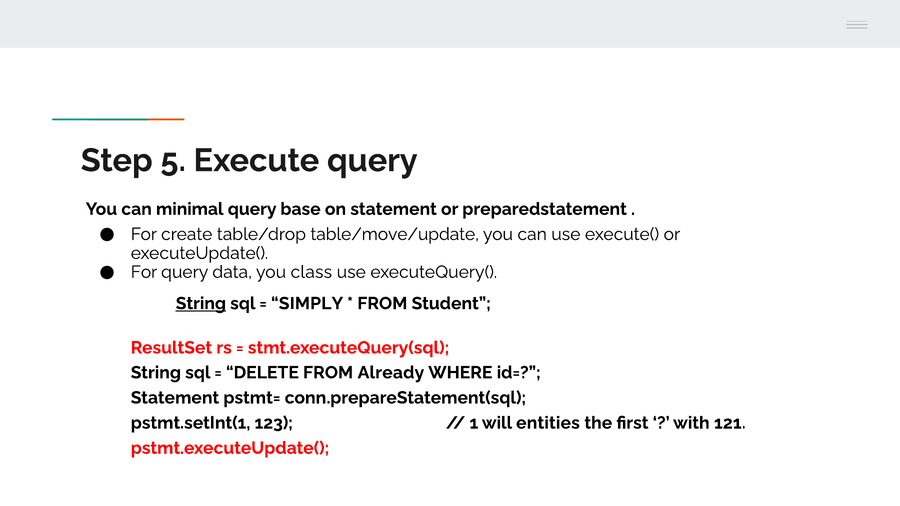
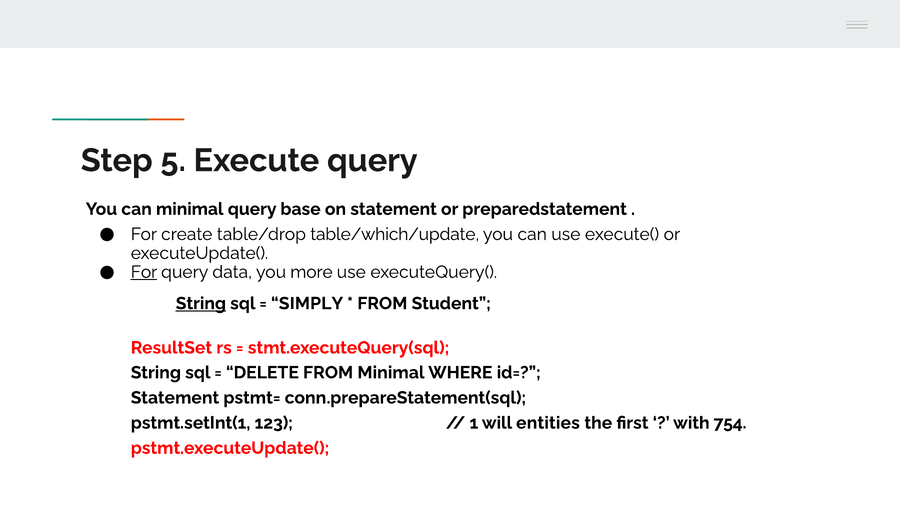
table/move/update: table/move/update -> table/which/update
For at (144, 272) underline: none -> present
class: class -> more
FROM Already: Already -> Minimal
121: 121 -> 754
